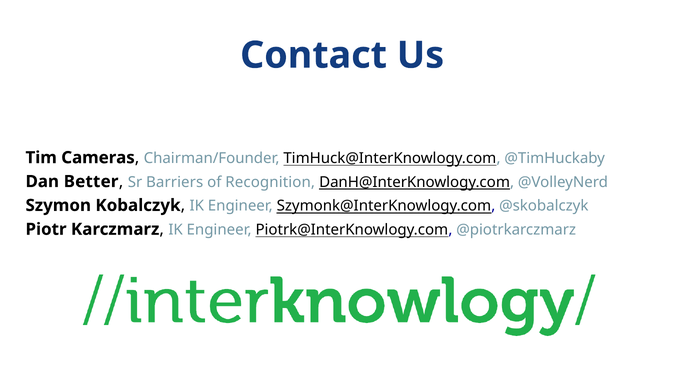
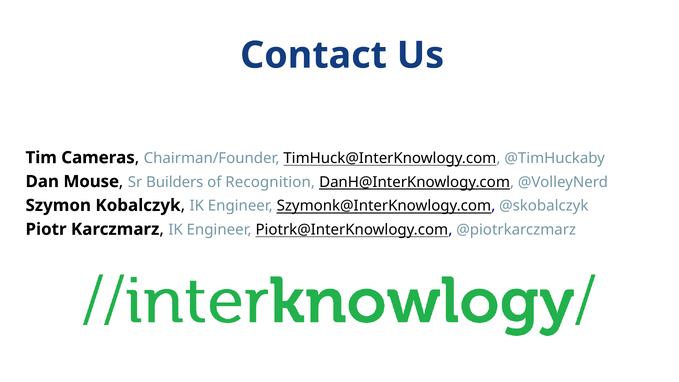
Better: Better -> Mouse
Barriers: Barriers -> Builders
